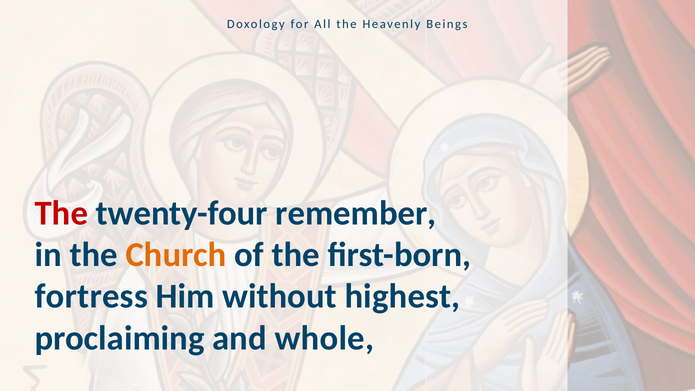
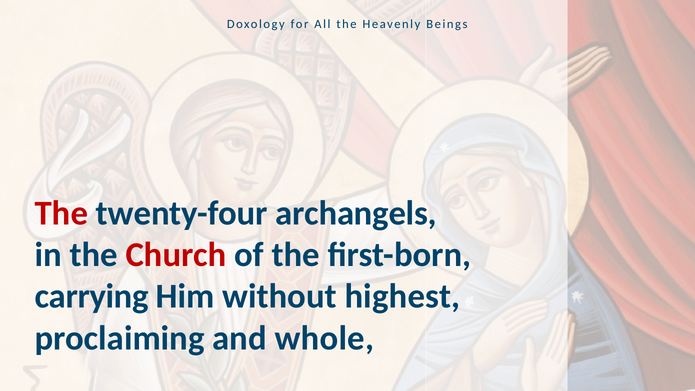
remember: remember -> archangels
Church colour: orange -> red
fortress: fortress -> carrying
